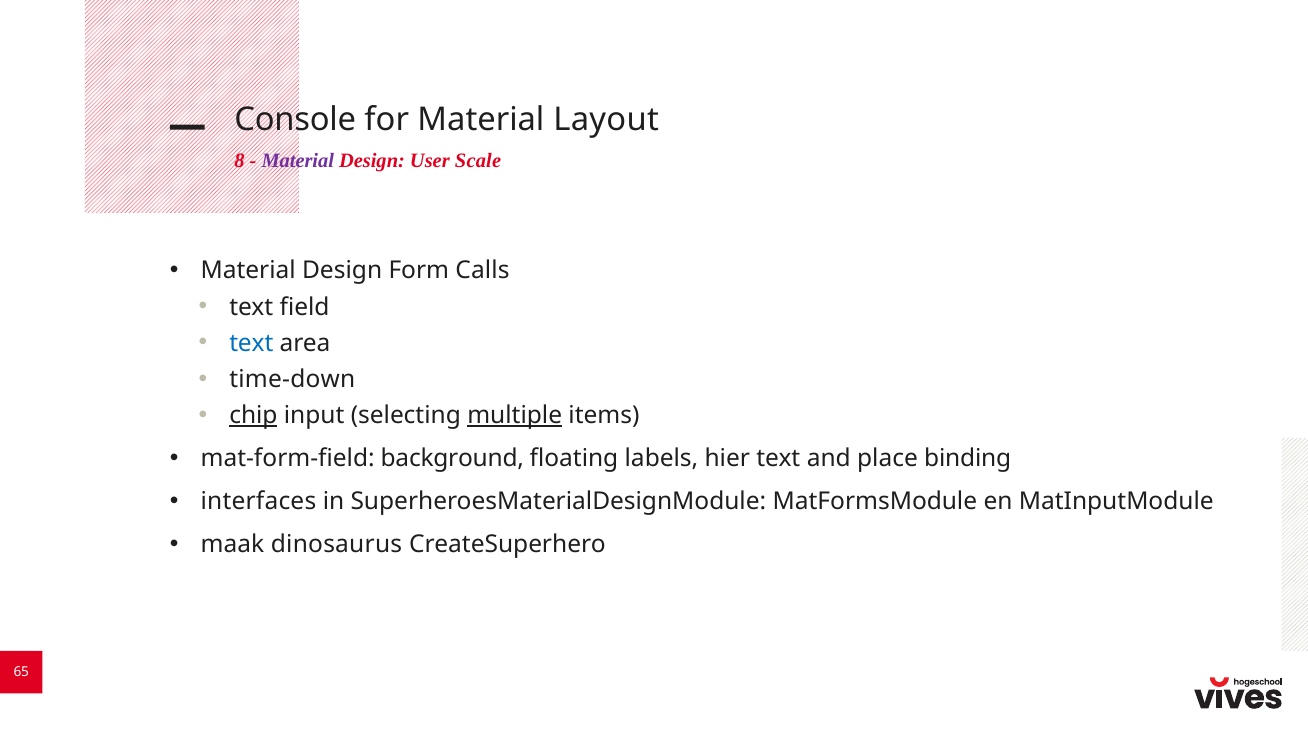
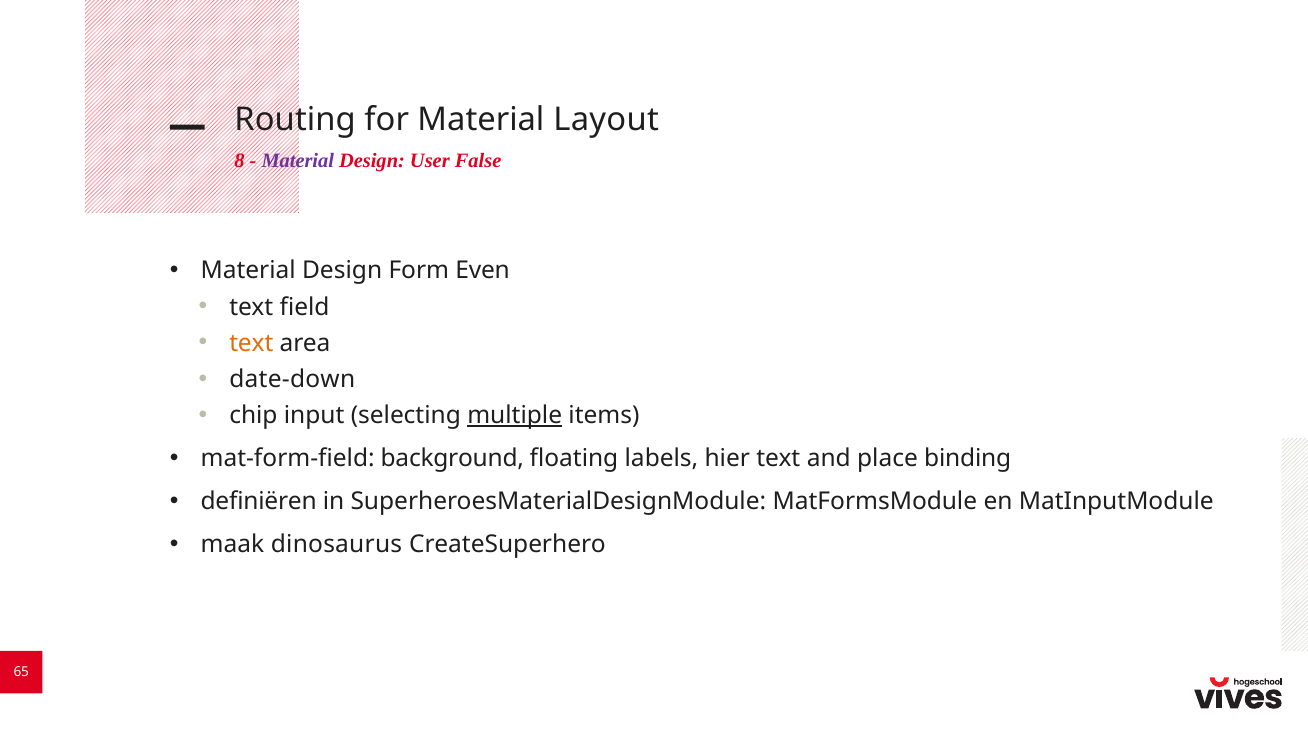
Console: Console -> Routing
Scale: Scale -> False
Calls: Calls -> Even
text at (251, 343) colour: blue -> orange
time-down: time-down -> date-down
chip underline: present -> none
interfaces: interfaces -> definiëren
